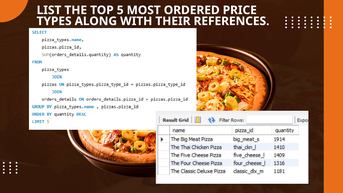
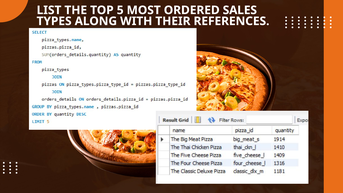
PRICE: PRICE -> SALES
